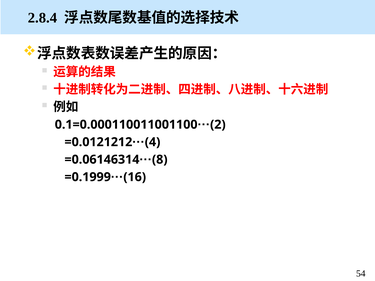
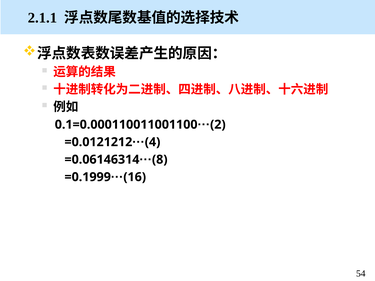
2.8.4: 2.8.4 -> 2.1.1
